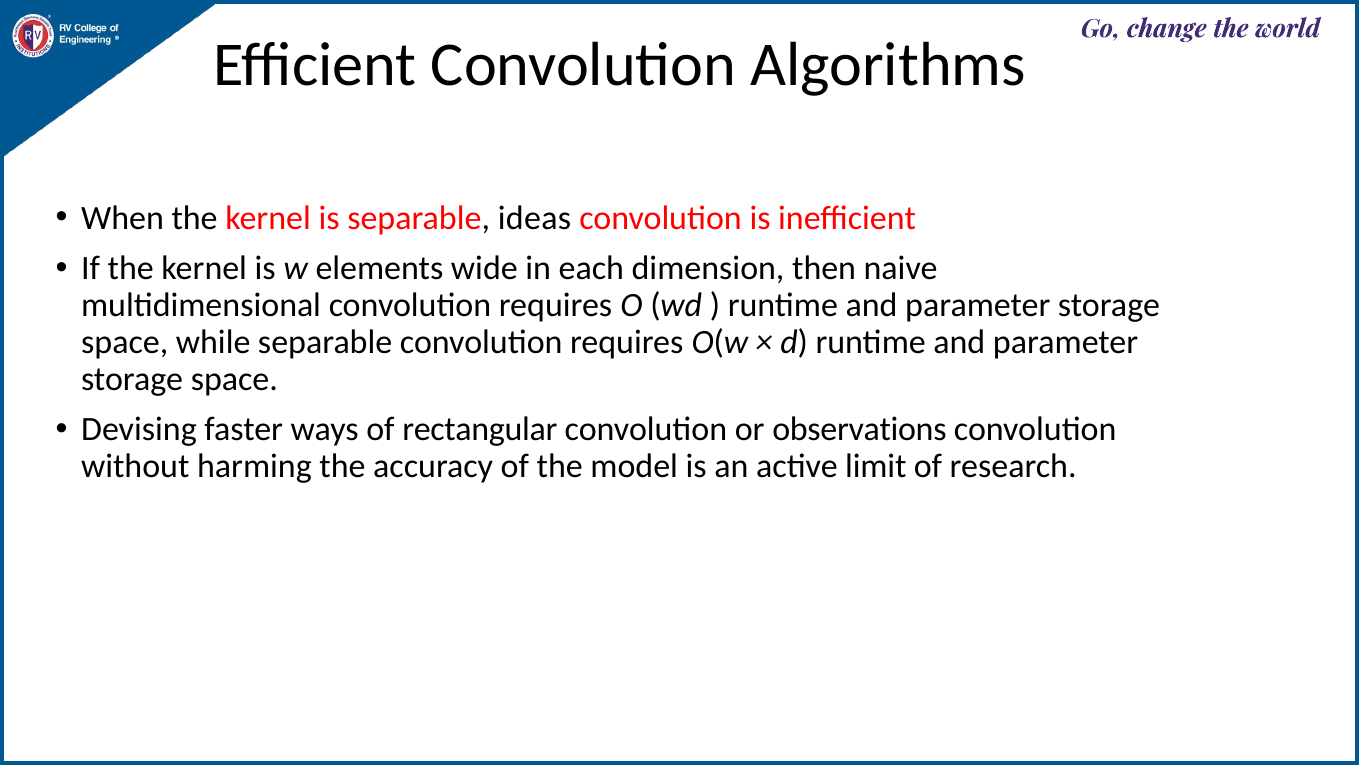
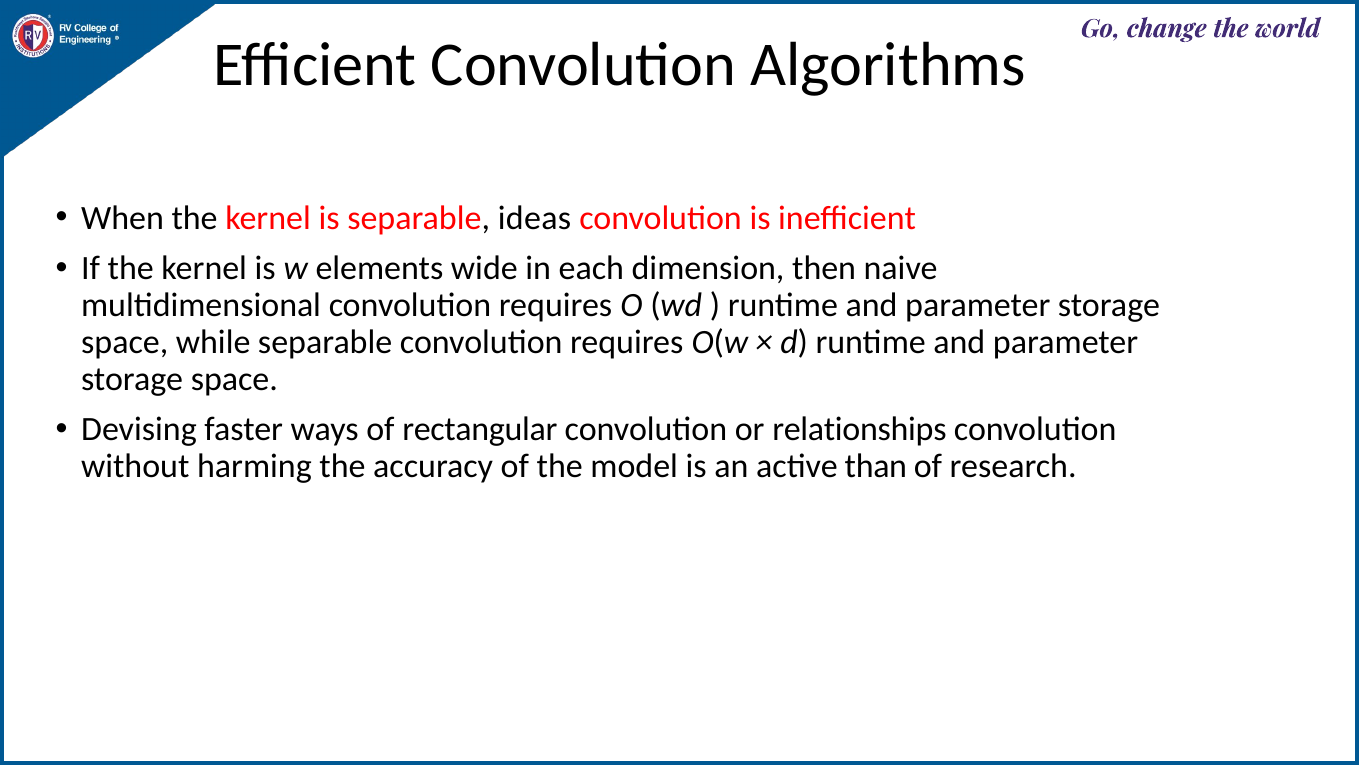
observations: observations -> relationships
limit: limit -> than
